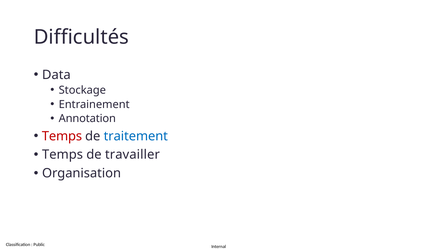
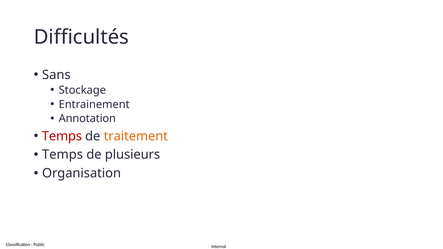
Data: Data -> Sans
traitement colour: blue -> orange
travailler: travailler -> plusieurs
